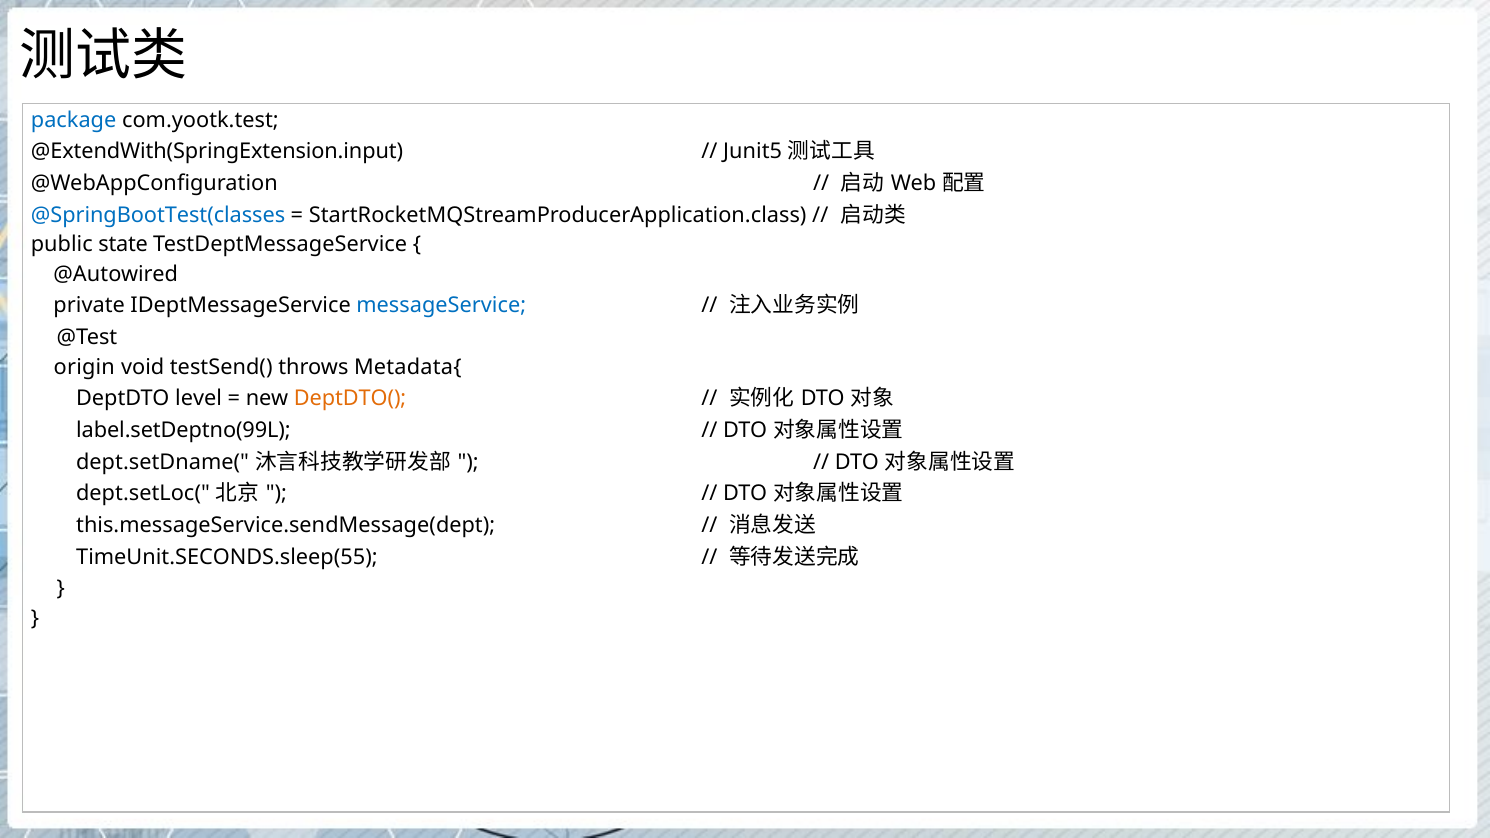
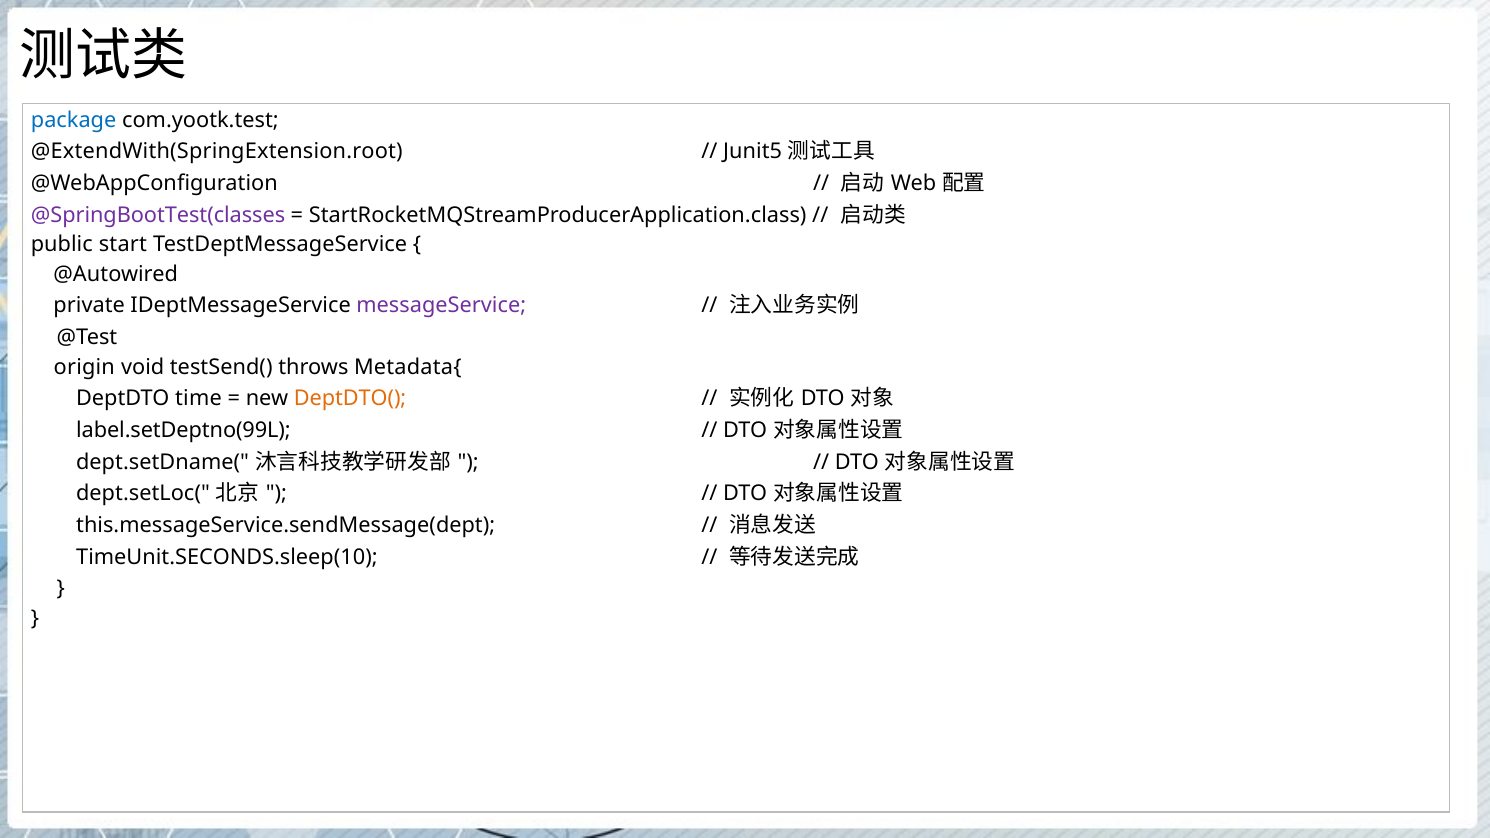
@ExtendWith(SpringExtension.input: @ExtendWith(SpringExtension.input -> @ExtendWith(SpringExtension.root
@SpringBootTest(classes colour: blue -> purple
state: state -> start
messageService colour: blue -> purple
level: level -> time
TimeUnit.SECONDS.sleep(55: TimeUnit.SECONDS.sleep(55 -> TimeUnit.SECONDS.sleep(10
